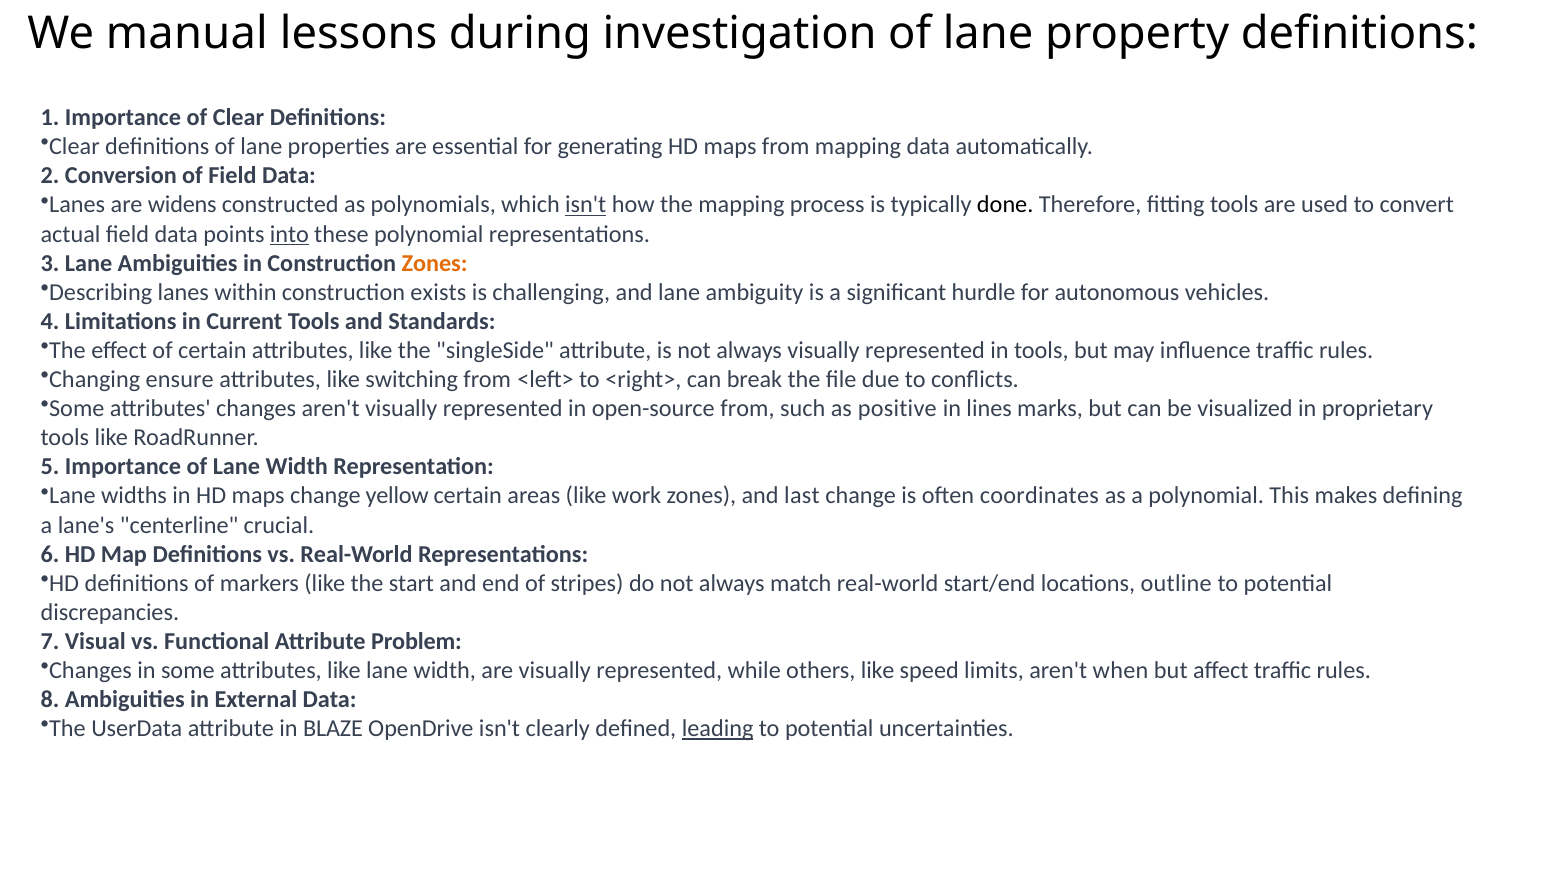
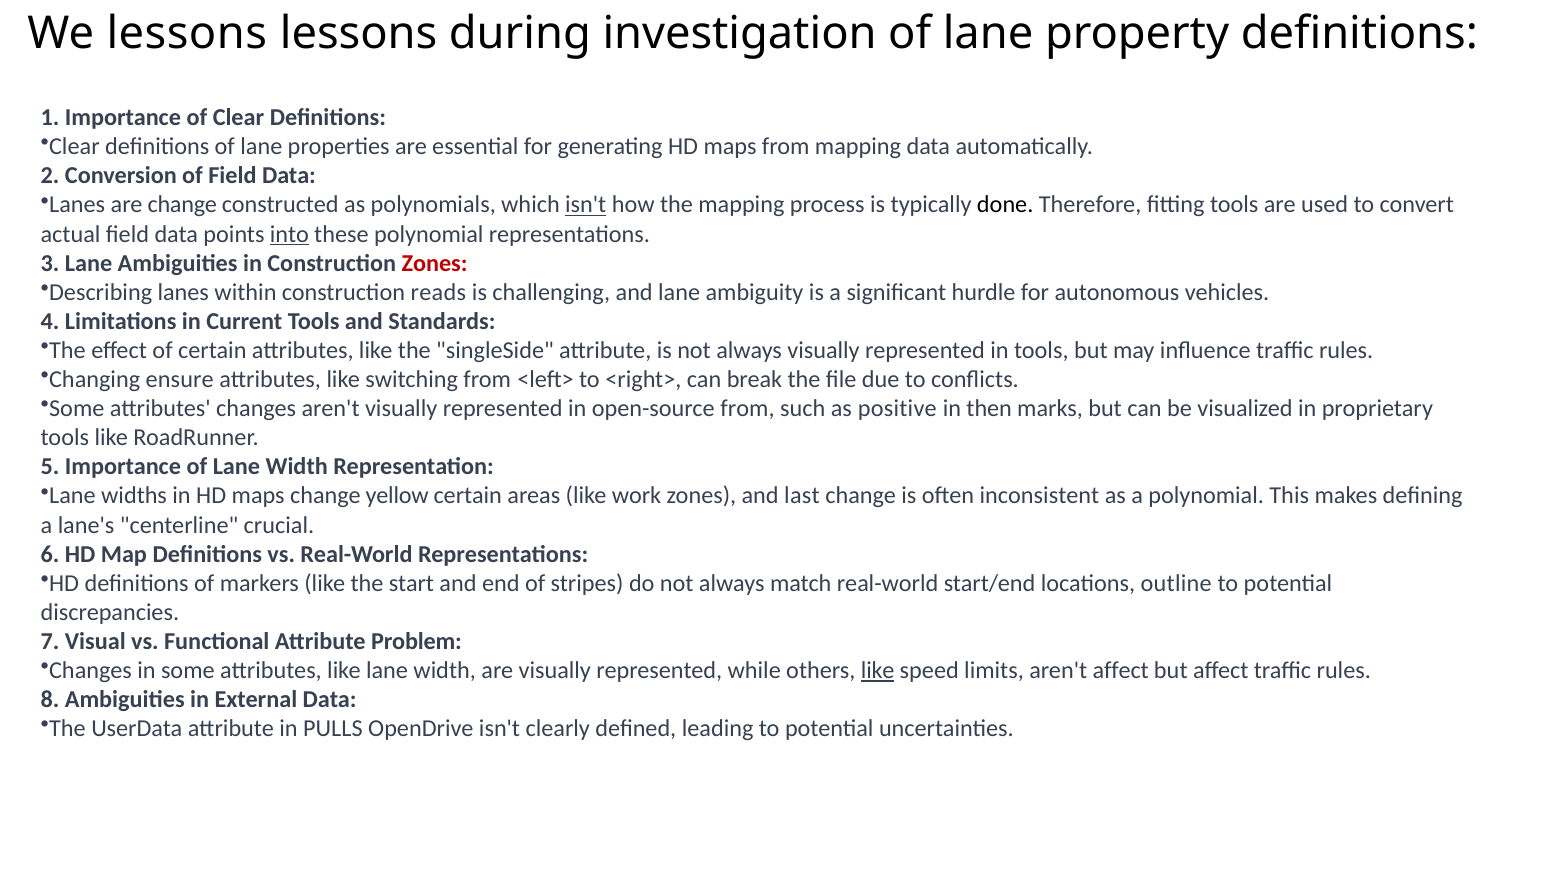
We manual: manual -> lessons
are widens: widens -> change
Zones at (435, 263) colour: orange -> red
exists: exists -> reads
lines: lines -> then
coordinates: coordinates -> inconsistent
like at (878, 671) underline: none -> present
aren't when: when -> affect
BLAZE: BLAZE -> PULLS
leading underline: present -> none
